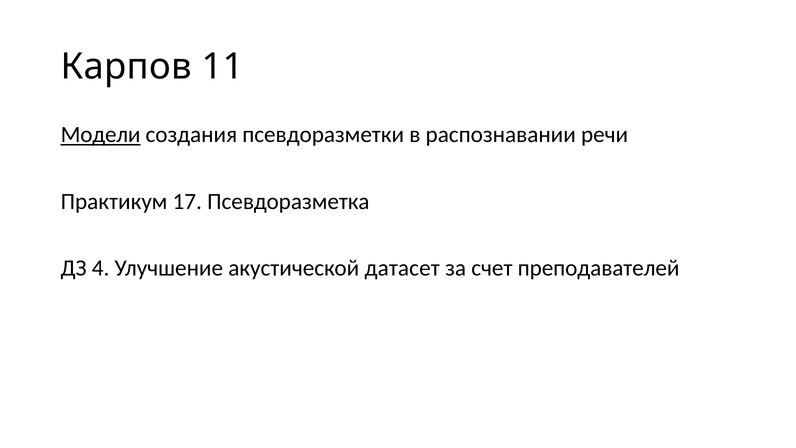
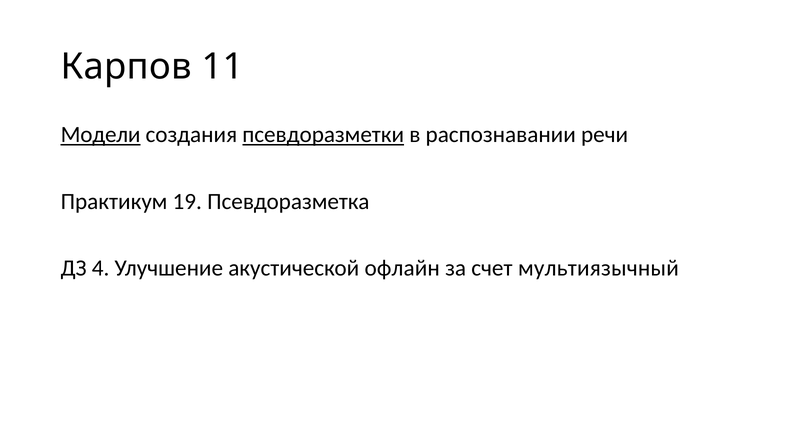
псевдоразметки underline: none -> present
17: 17 -> 19
датасет: датасет -> офлайн
преподавателей: преподавателей -> мультиязычный
